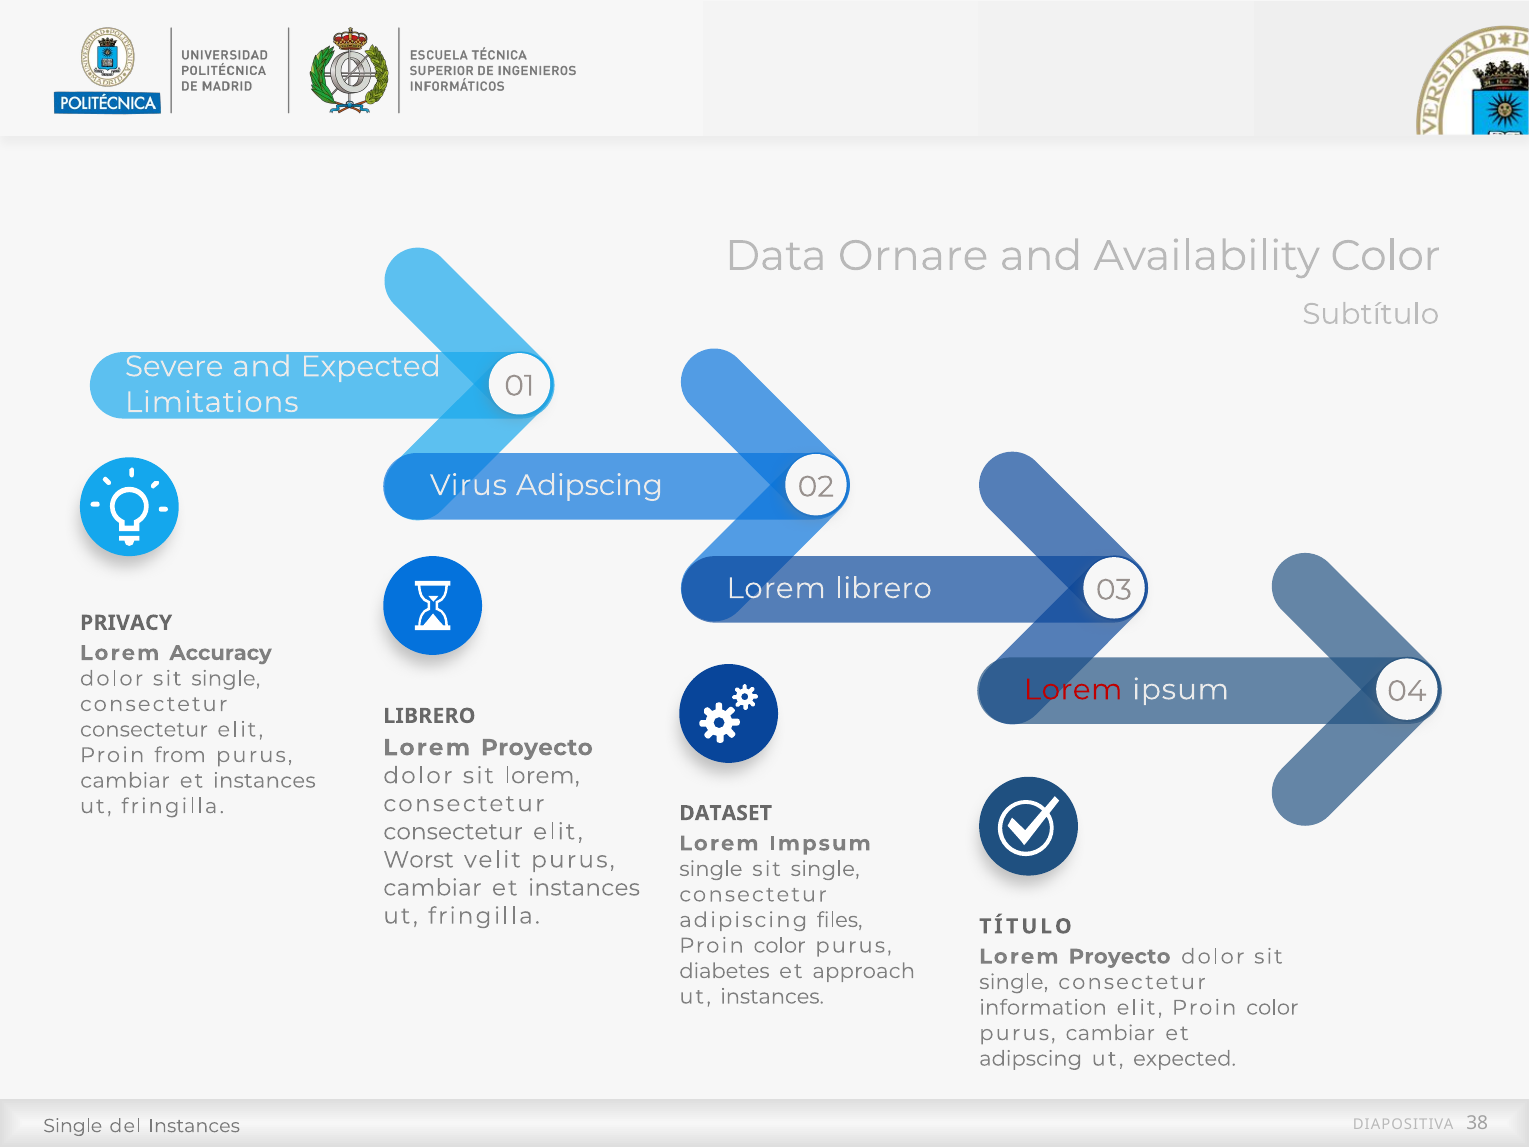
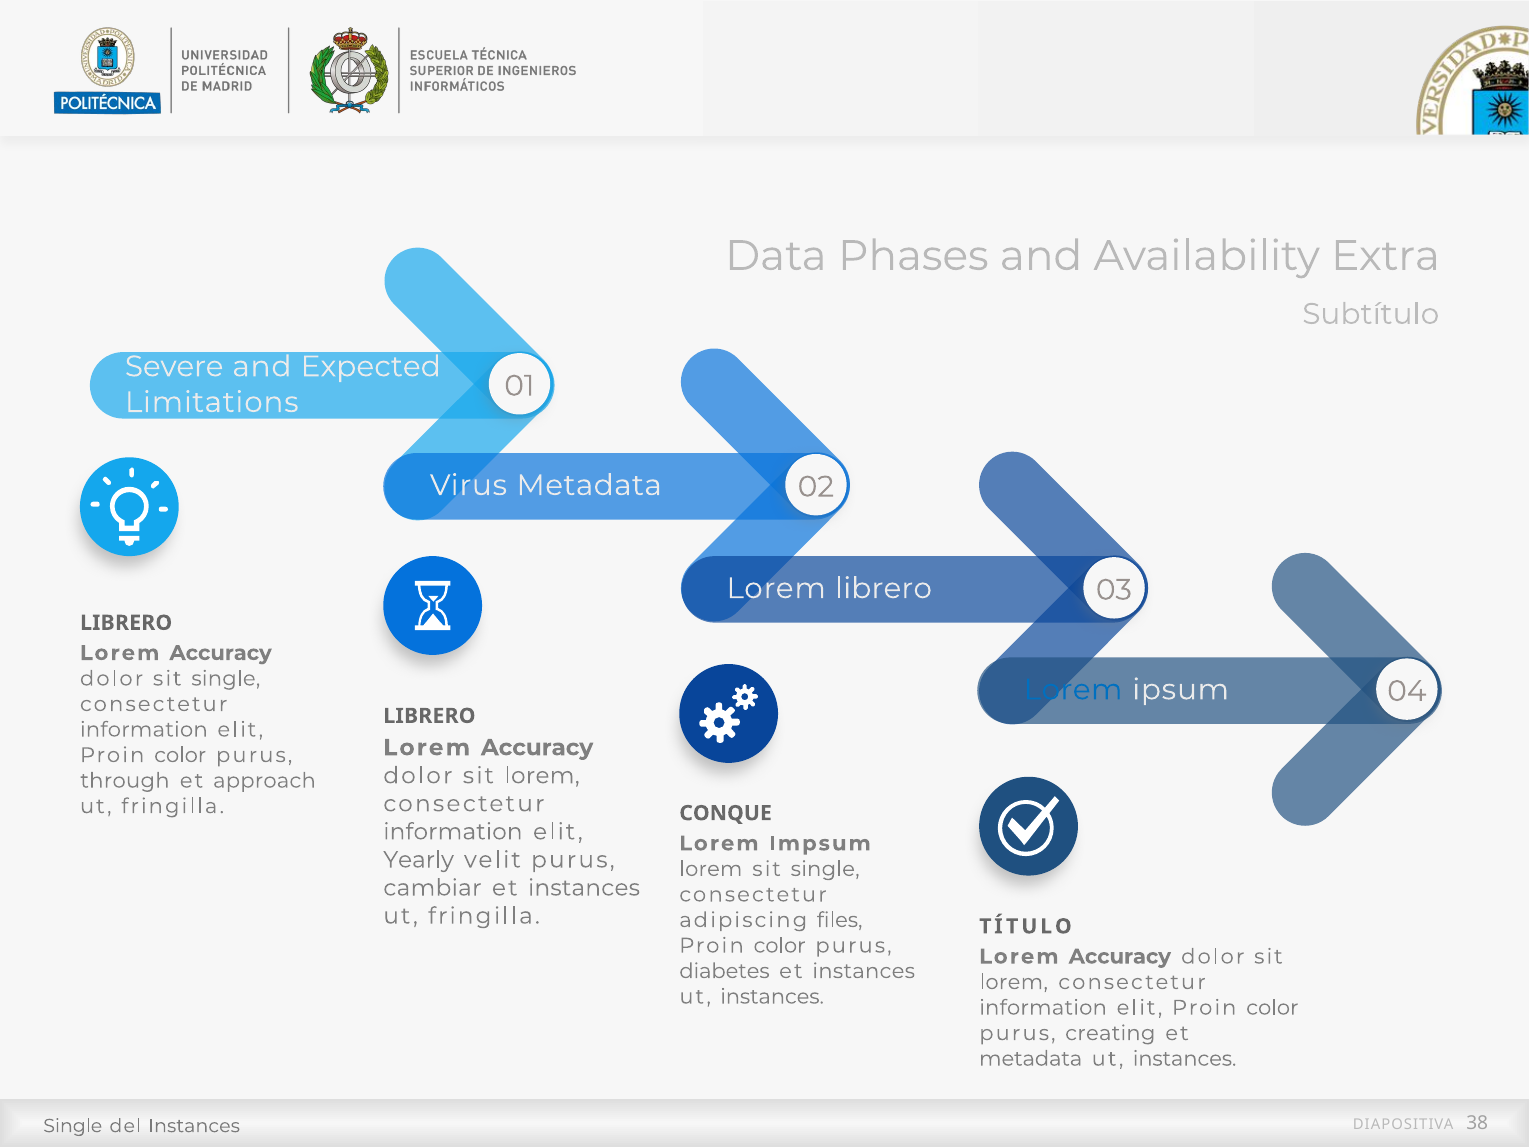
Ornare: Ornare -> Phases
Availability Color: Color -> Extra
Virus Adipscing: Adipscing -> Metadata
PRIVACY at (126, 623): PRIVACY -> LIBRERO
Lorem at (1073, 689) colour: red -> blue
consectetur at (144, 729): consectetur -> information
Proyecto at (537, 747): Proyecto -> Accuracy
from at (180, 755): from -> color
cambiar at (125, 780): cambiar -> through
instances at (264, 780): instances -> approach
DATASET: DATASET -> CONQUE
consectetur at (453, 832): consectetur -> information
Worst: Worst -> Yearly
single at (711, 869): single -> lorem
Proyecto at (1120, 956): Proyecto -> Accuracy
approach at (864, 971): approach -> instances
single at (1014, 982): single -> lorem
cambiar at (1110, 1033): cambiar -> creating
adipscing at (1031, 1058): adipscing -> metadata
expected at (1184, 1058): expected -> instances
